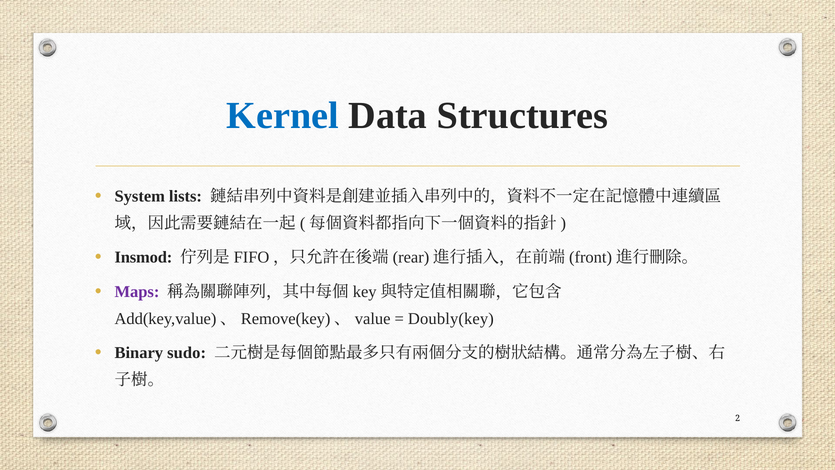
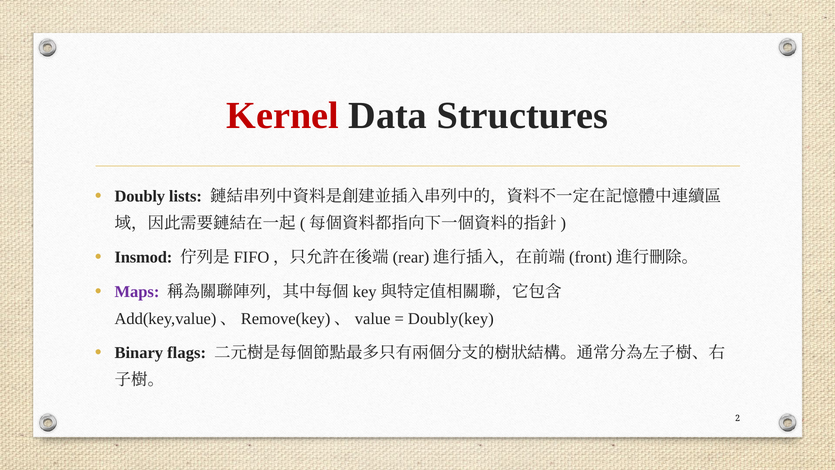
Kernel colour: blue -> red
System: System -> Doubly
sudo: sudo -> flags
